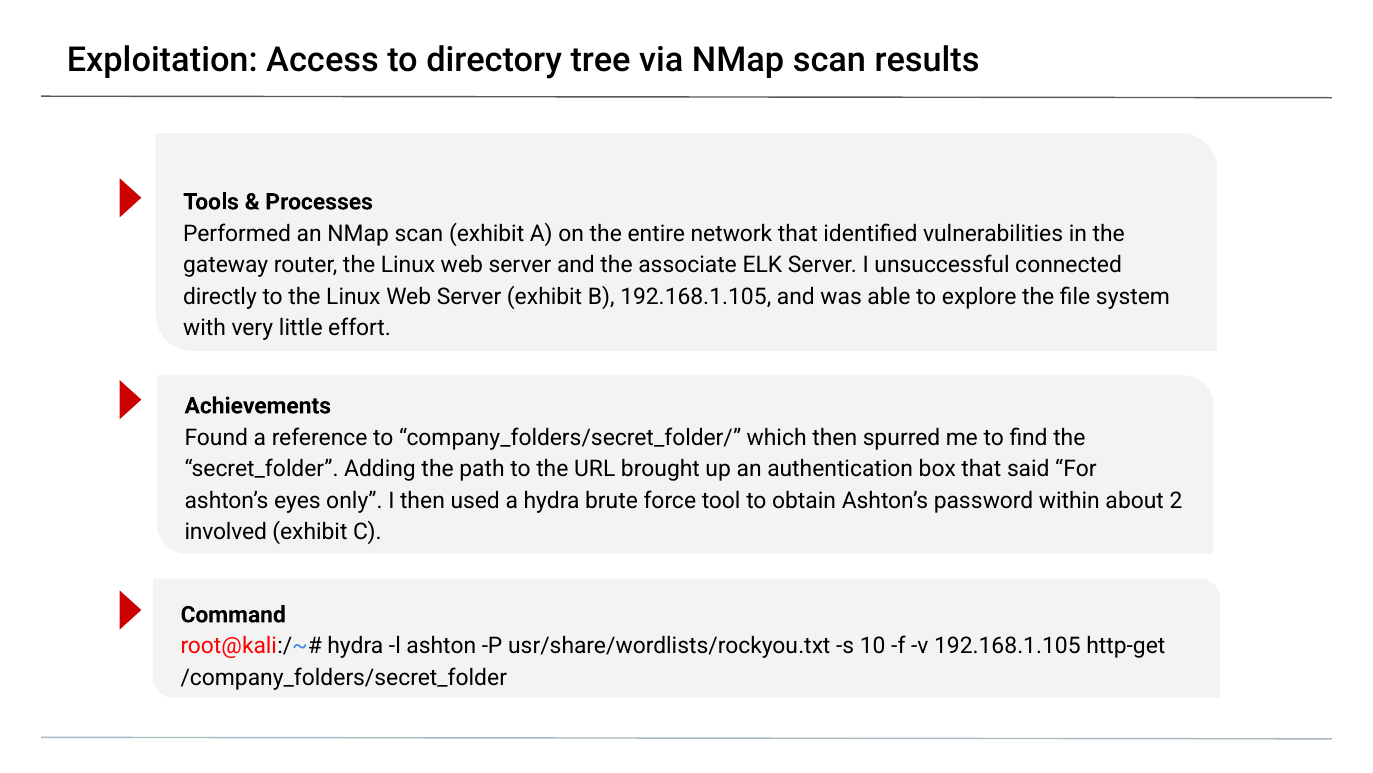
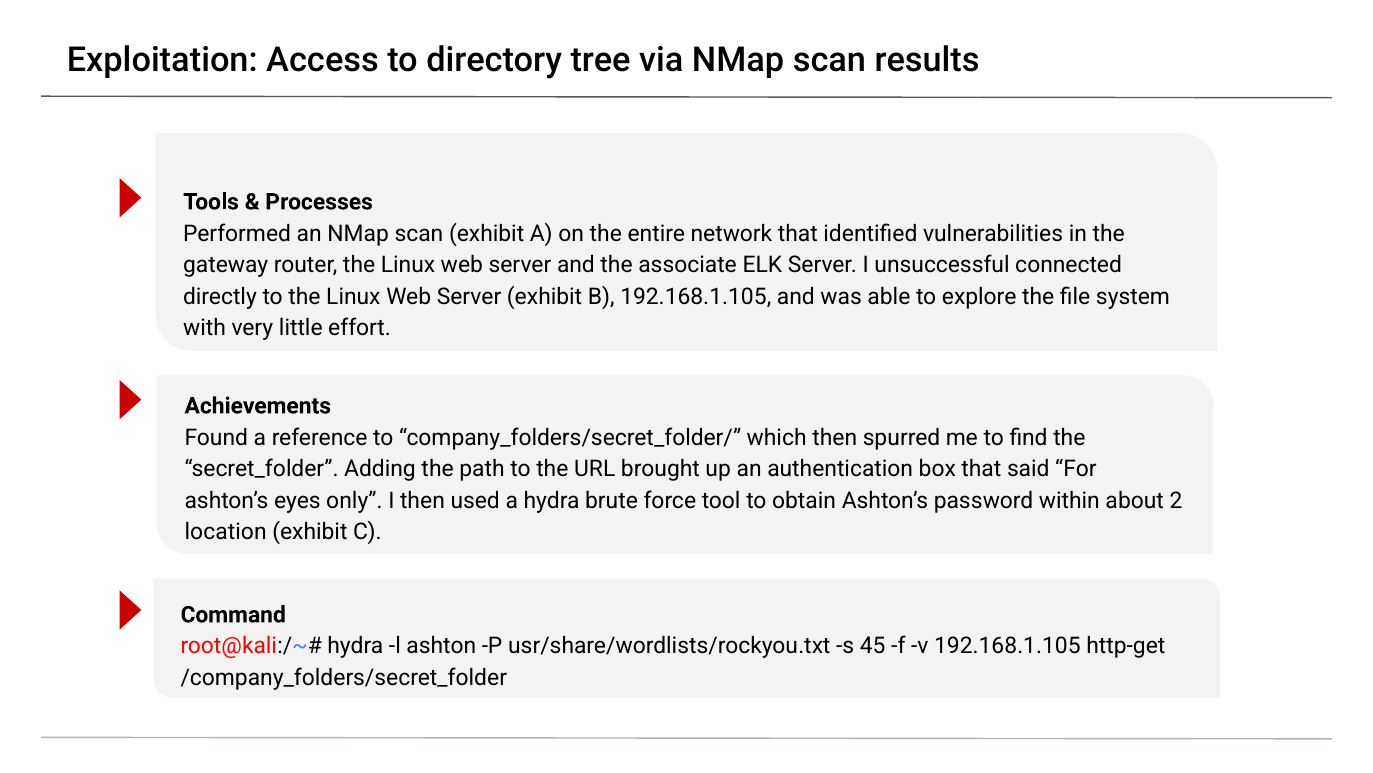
involved: involved -> location
10: 10 -> 45
